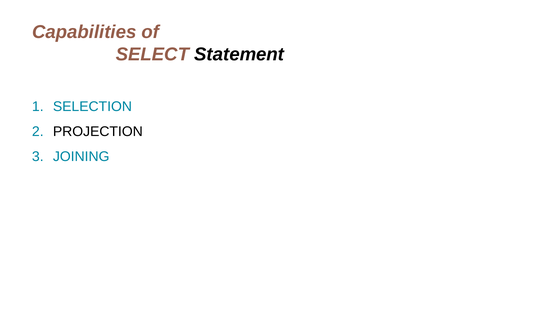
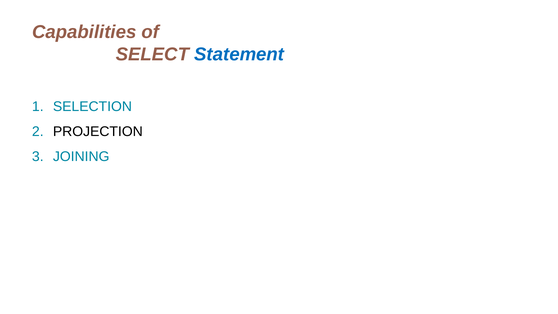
Statement colour: black -> blue
